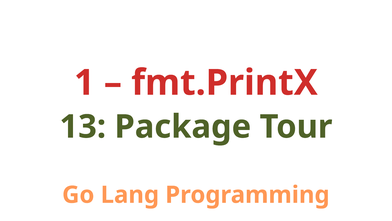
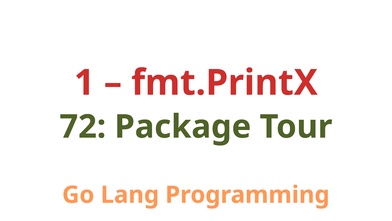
13: 13 -> 72
